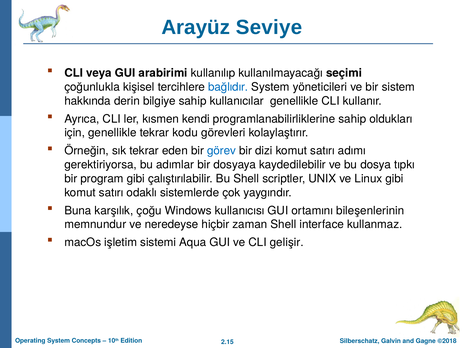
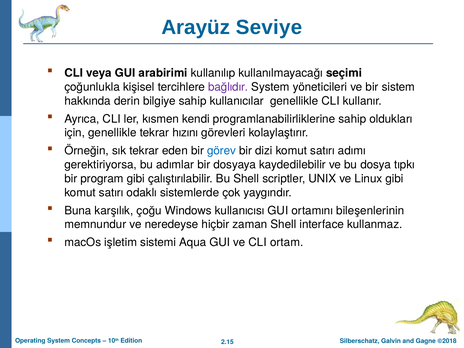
bağlıdır colour: blue -> purple
kodu: kodu -> hızını
gelişir: gelişir -> ortam
